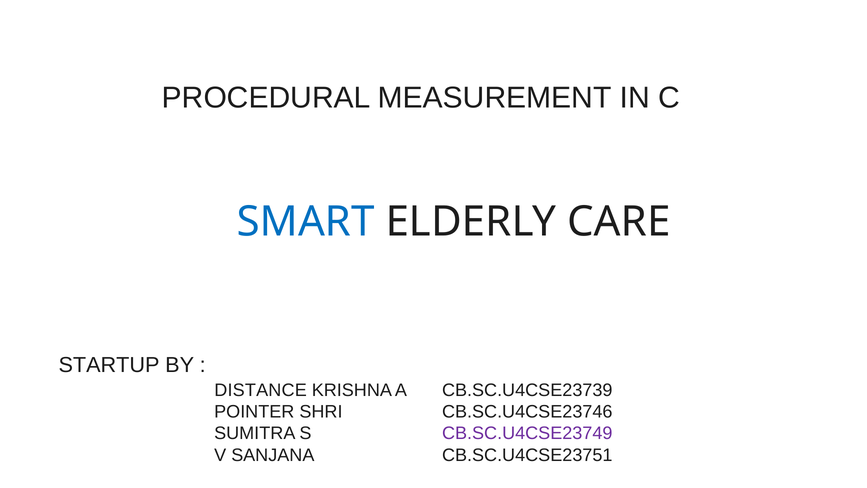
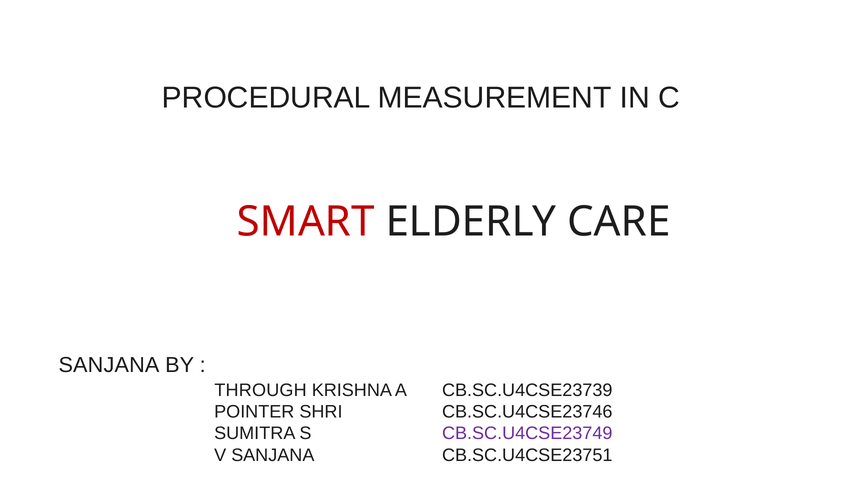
SMART colour: blue -> red
STARTUP at (109, 365): STARTUP -> SANJANA
DISTANCE: DISTANCE -> THROUGH
